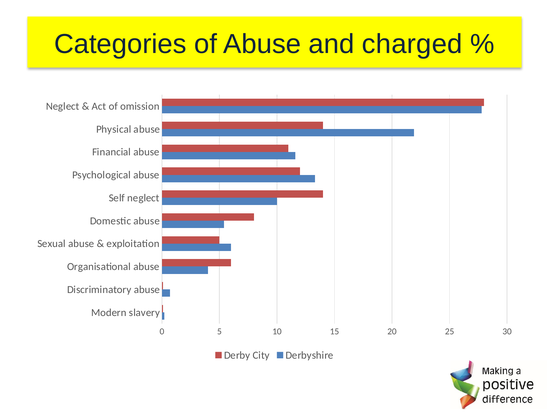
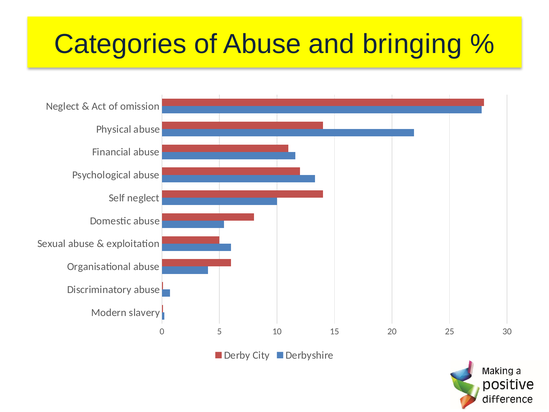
charged: charged -> bringing
